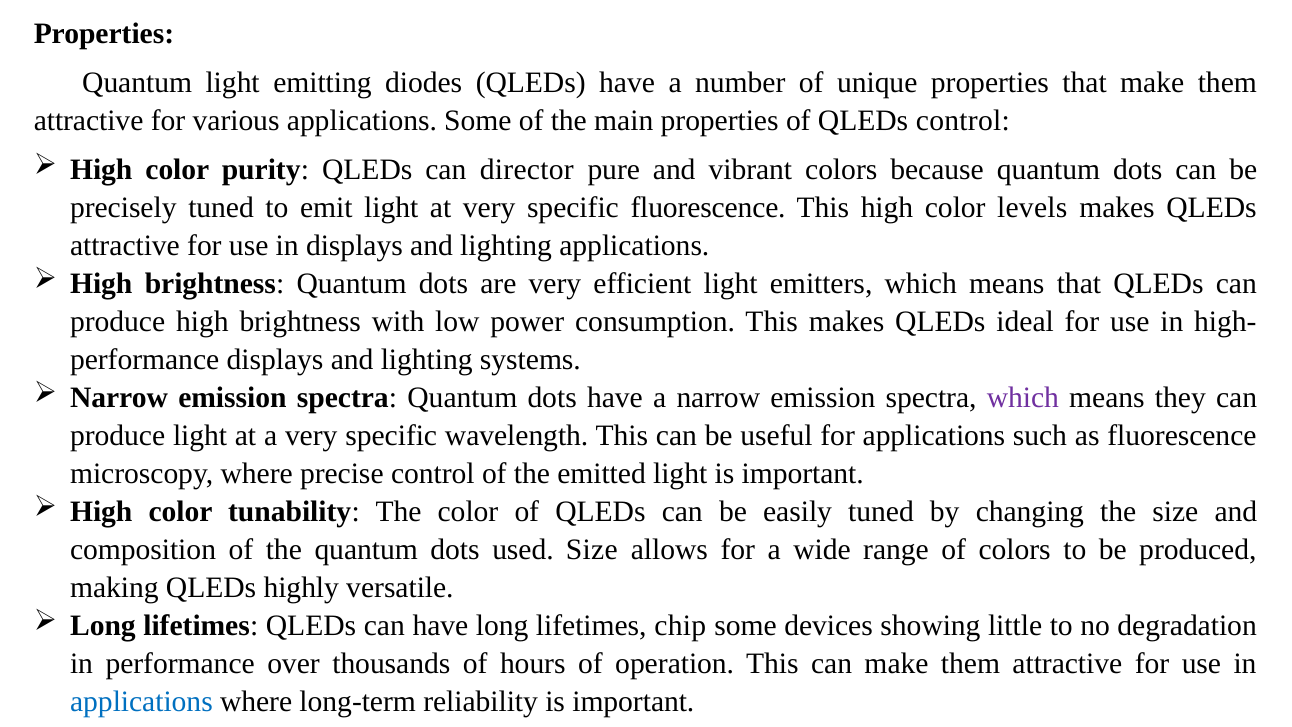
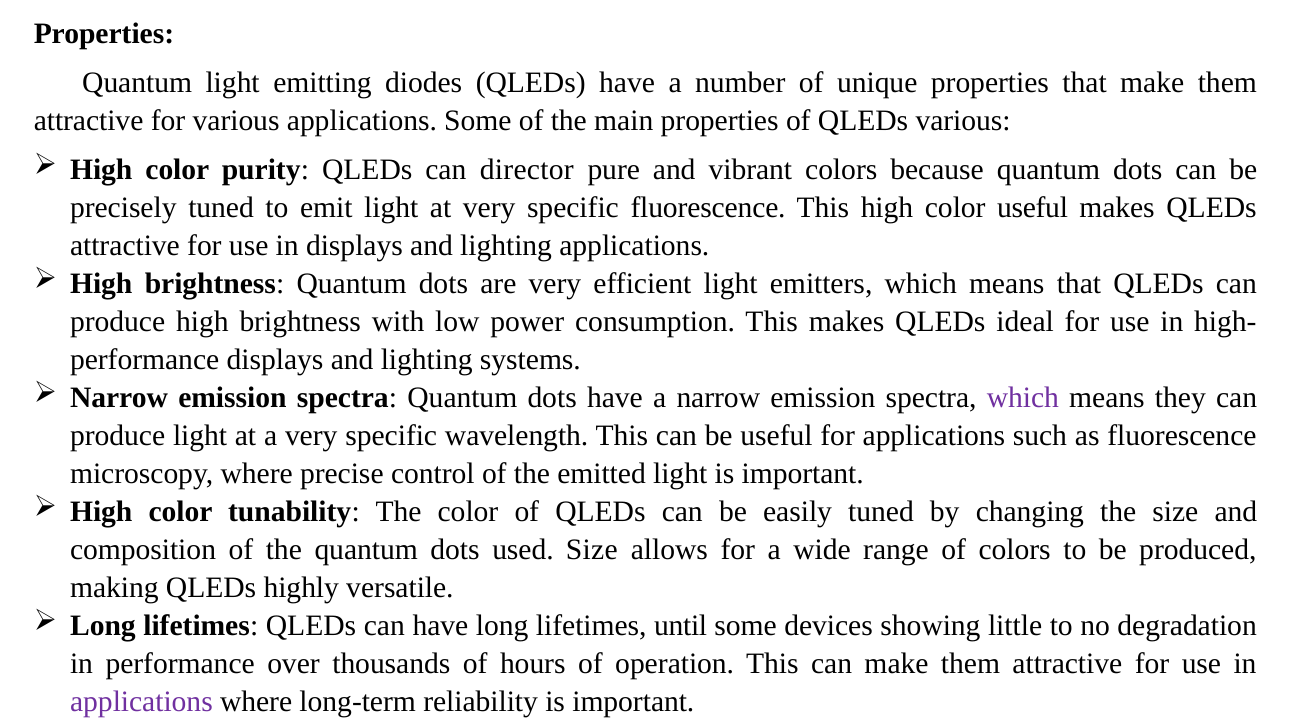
QLEDs control: control -> various
color levels: levels -> useful
chip: chip -> until
applications at (141, 701) colour: blue -> purple
